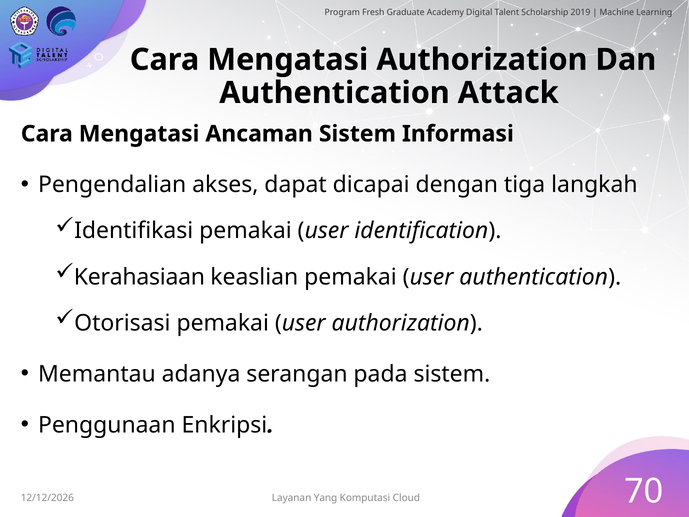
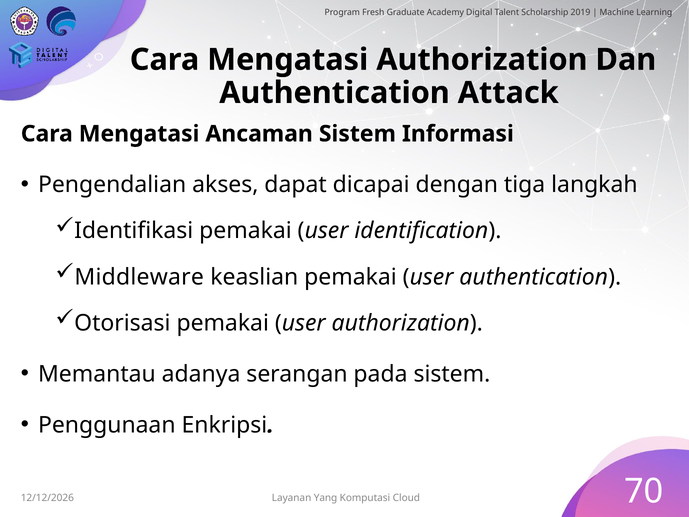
Kerahasiaan: Kerahasiaan -> Middleware
